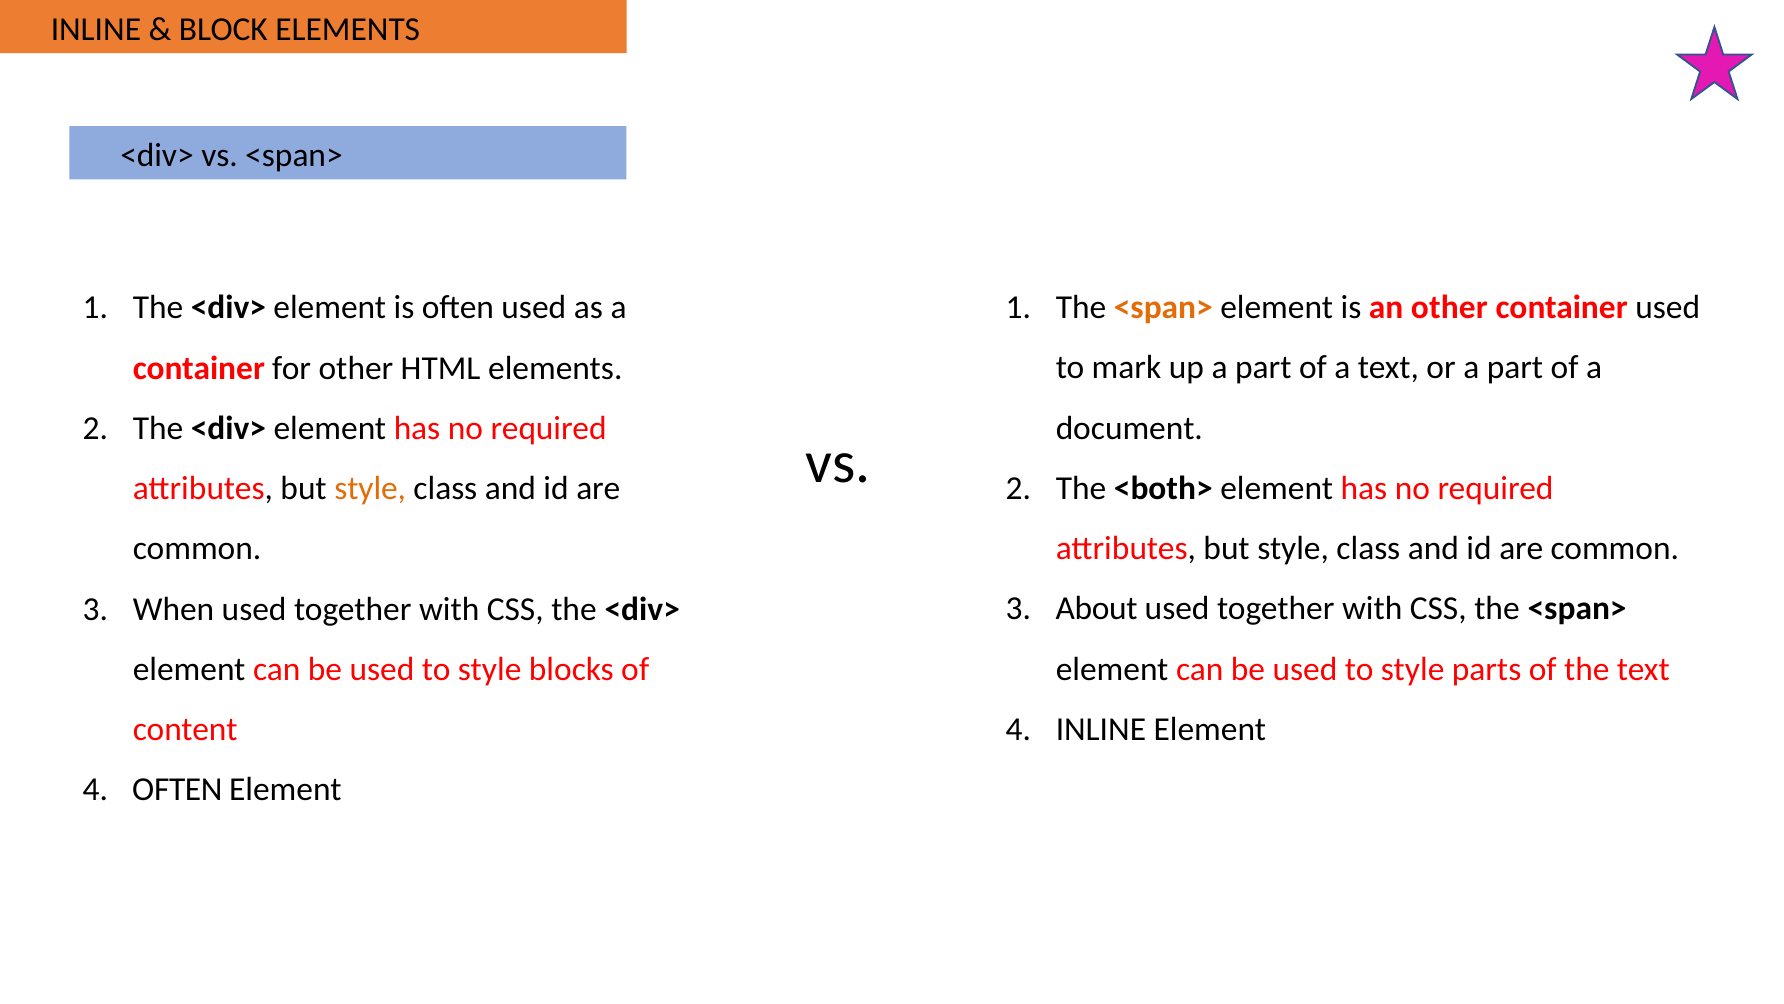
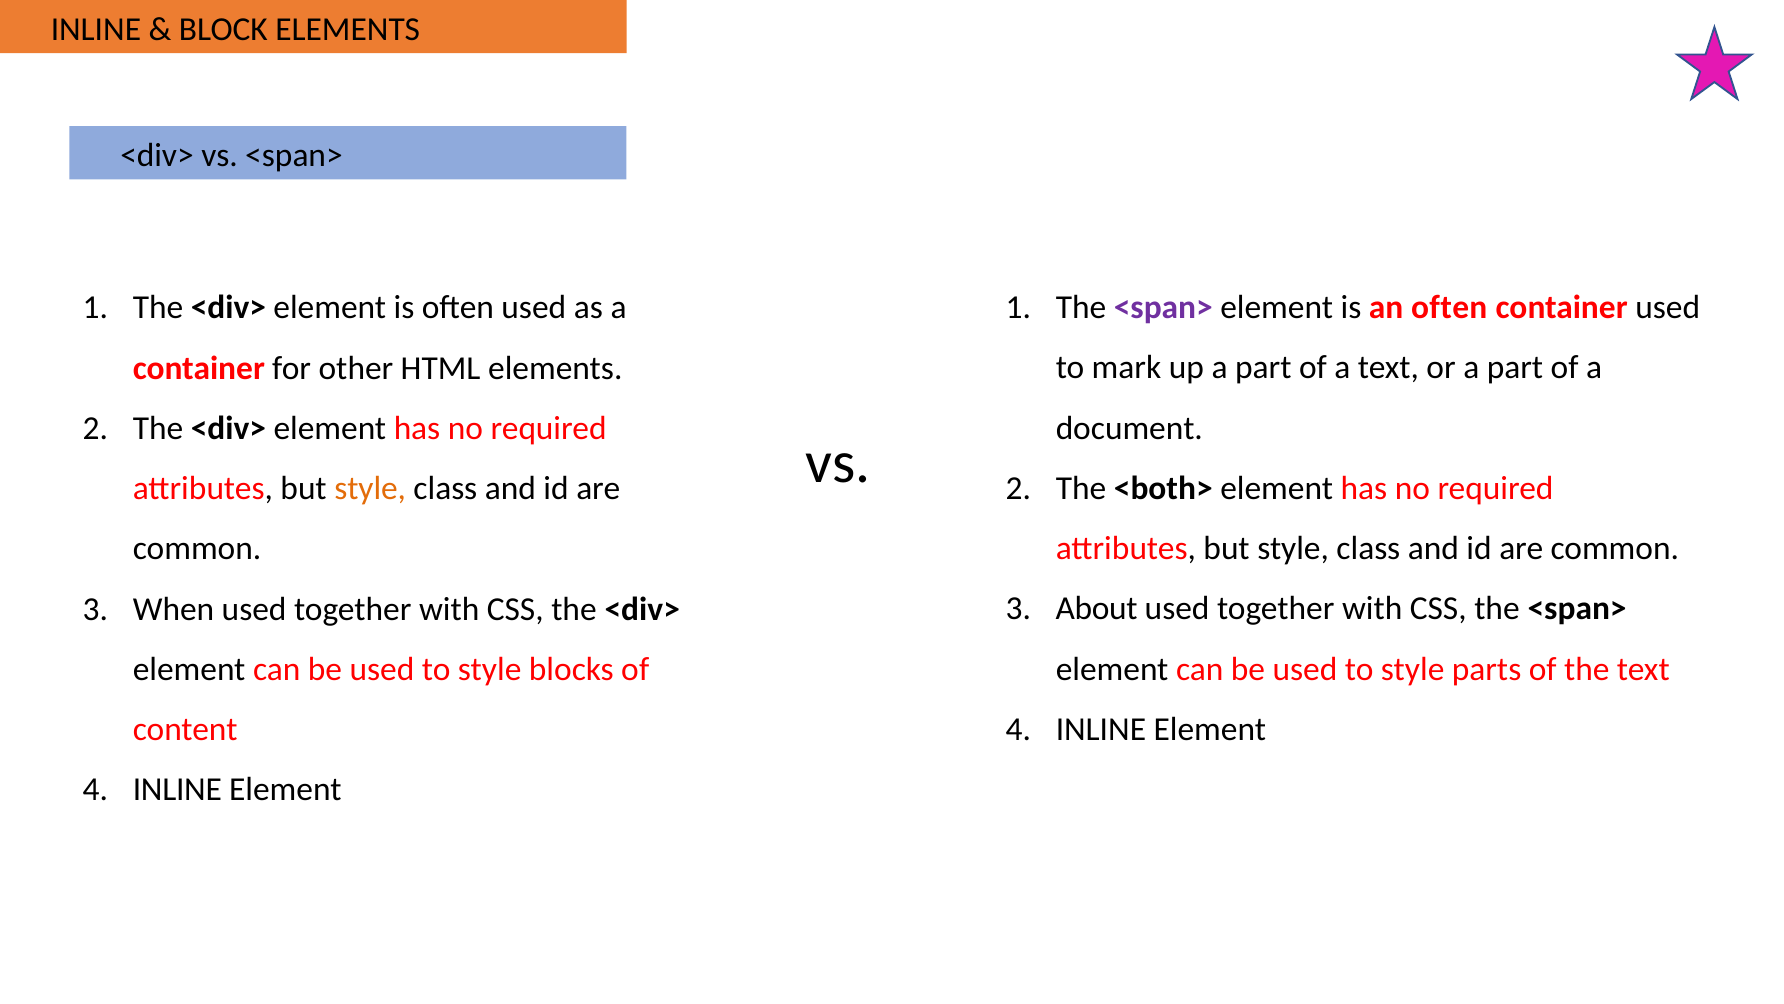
<span> at (1163, 308) colour: orange -> purple
an other: other -> often
OFTEN at (177, 789): OFTEN -> INLINE
